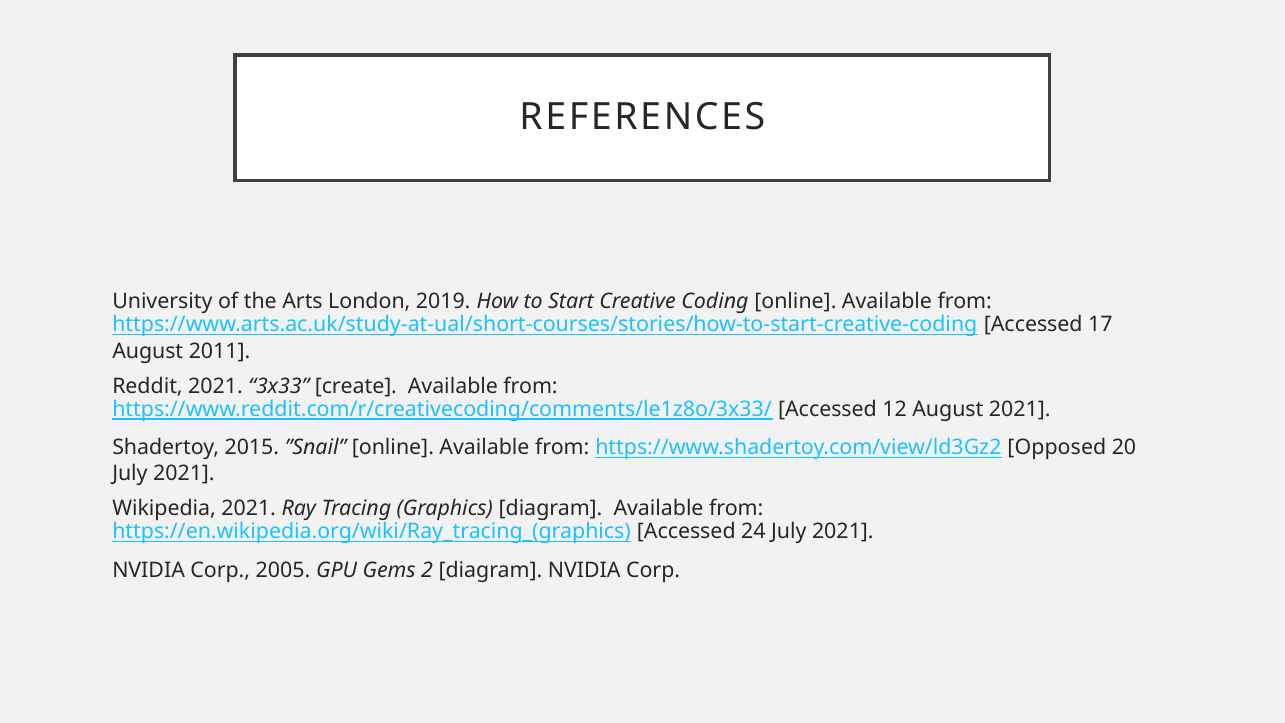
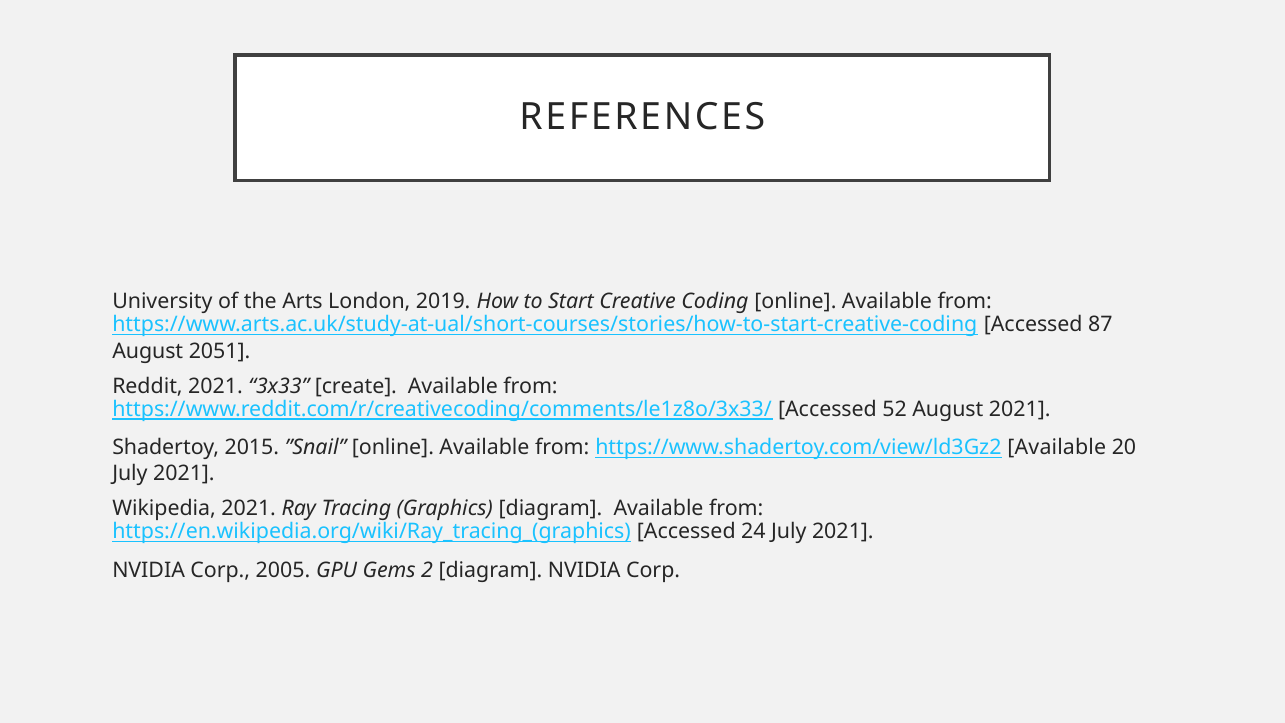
17: 17 -> 87
2011: 2011 -> 2051
12: 12 -> 52
https://www.shadertoy.com/view/ld3Gz2 Opposed: Opposed -> Available
